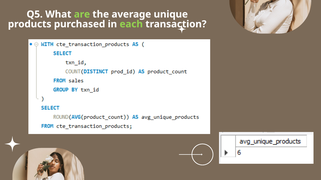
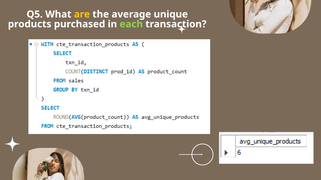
are colour: light green -> yellow
